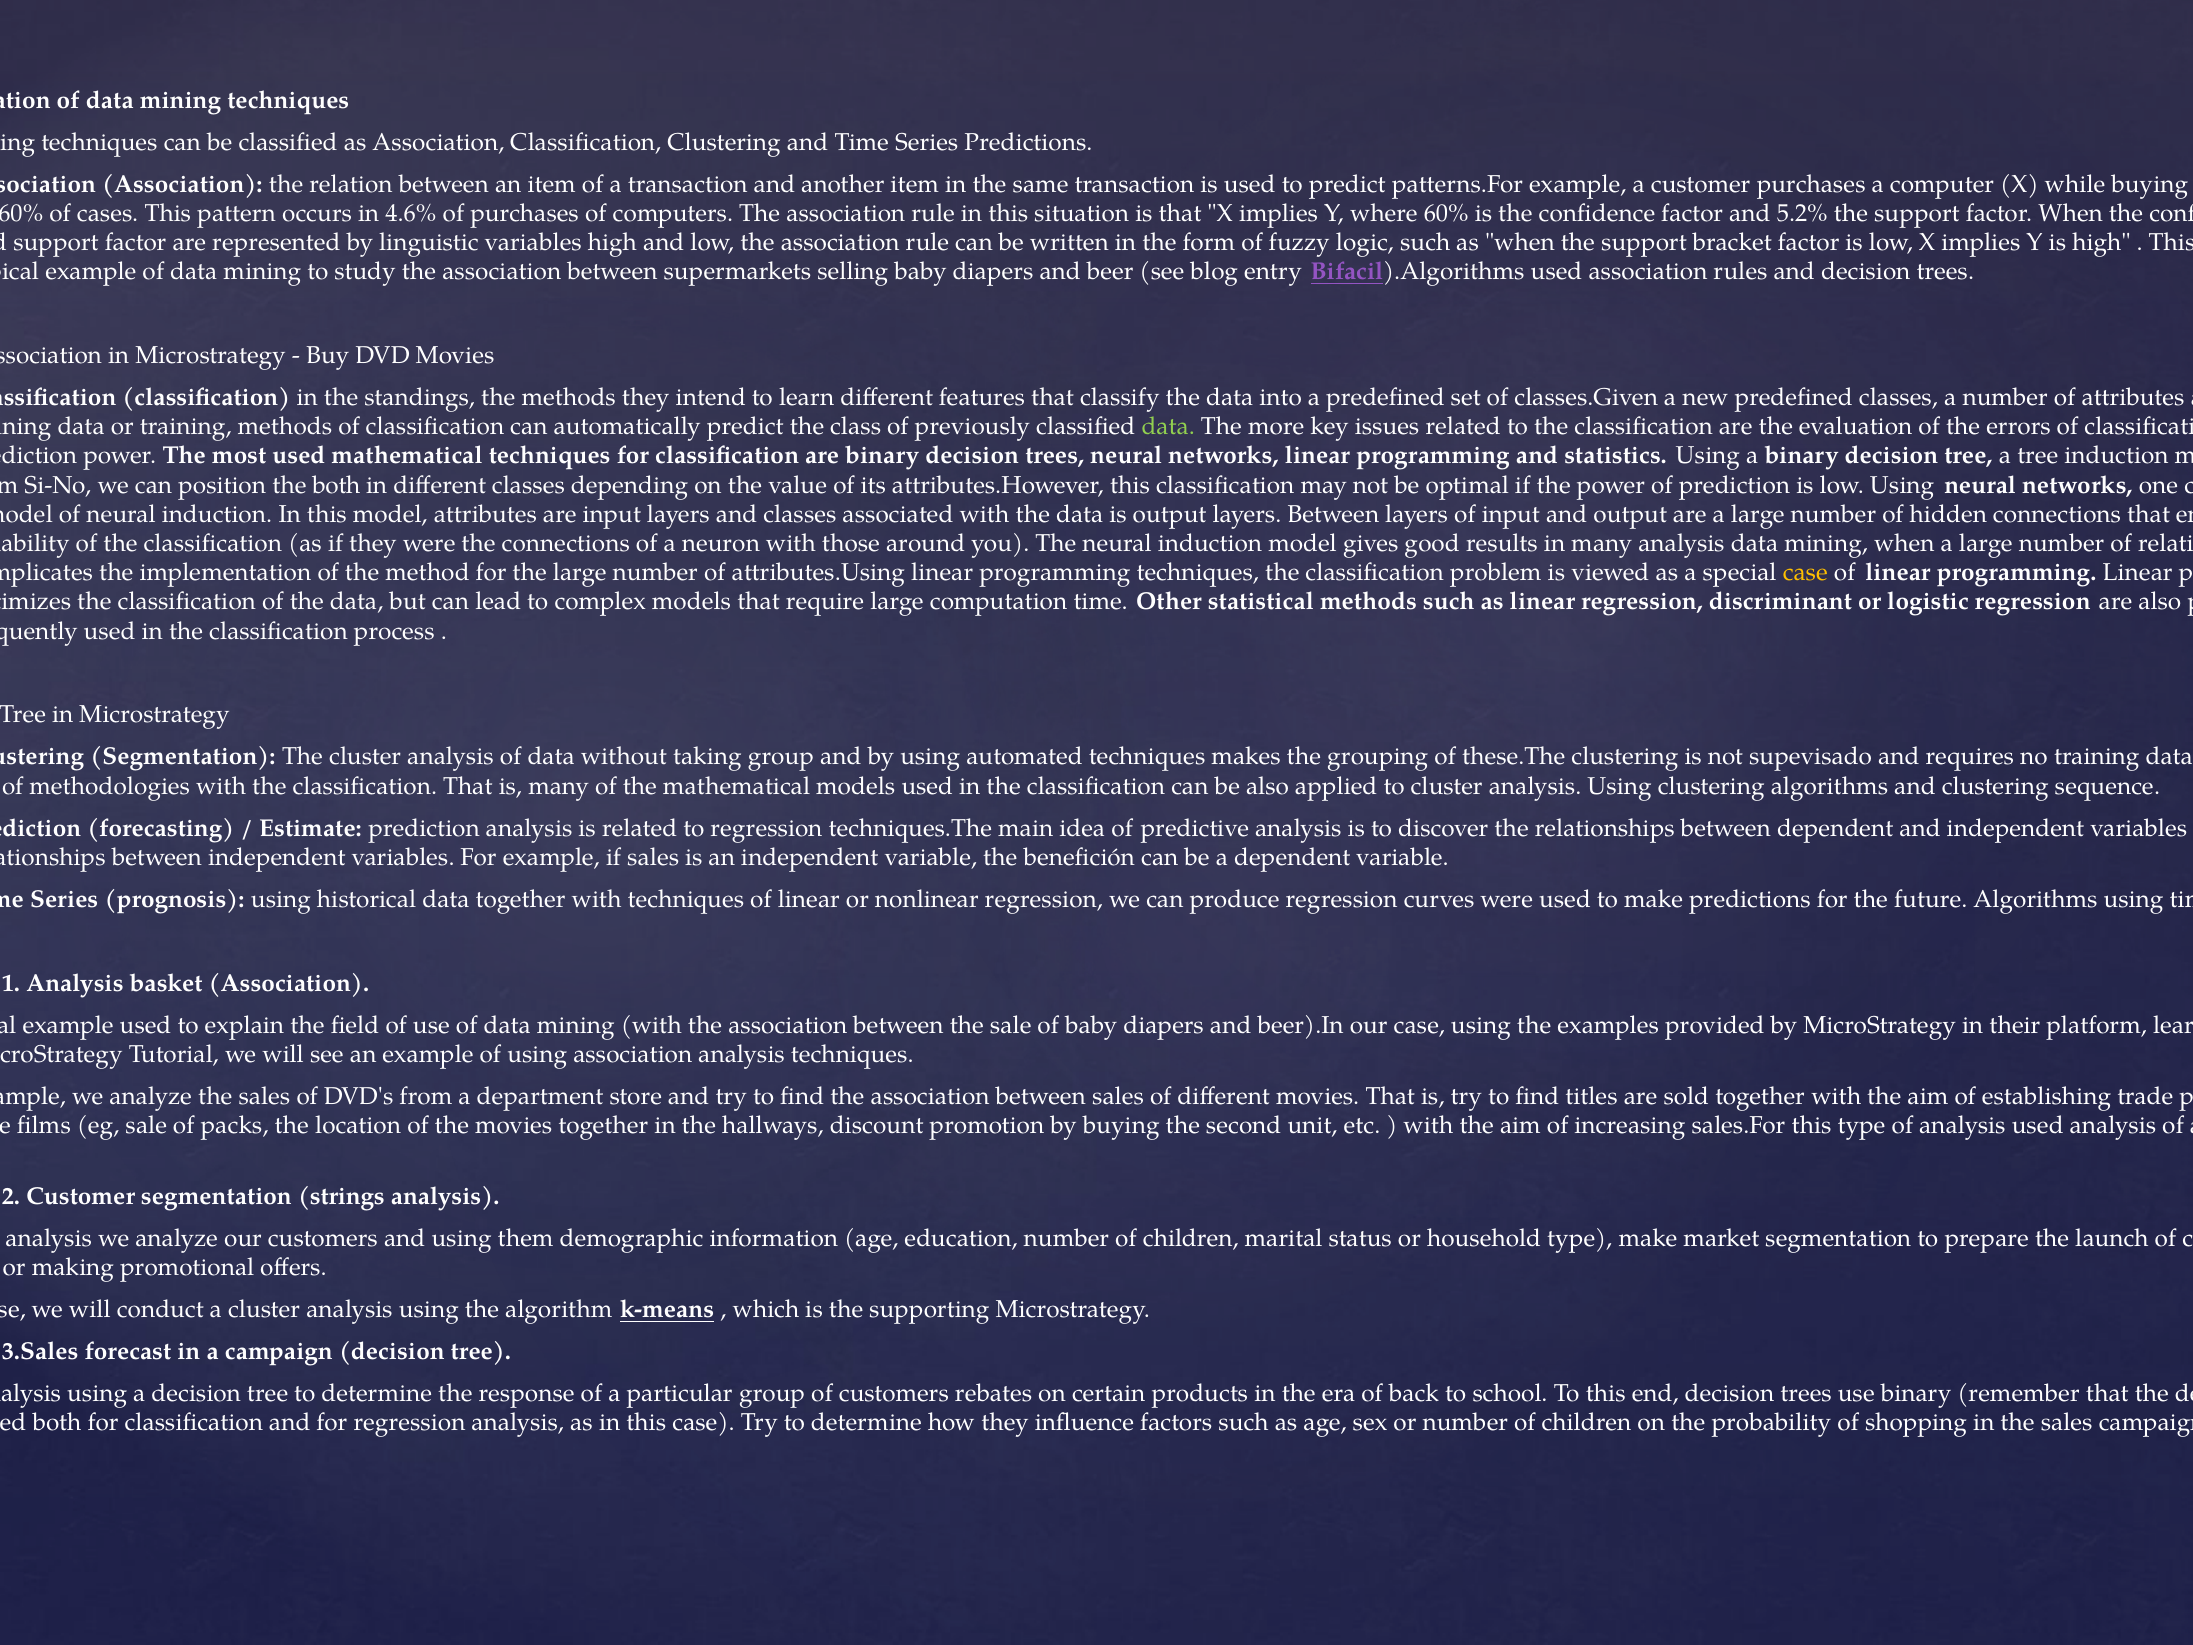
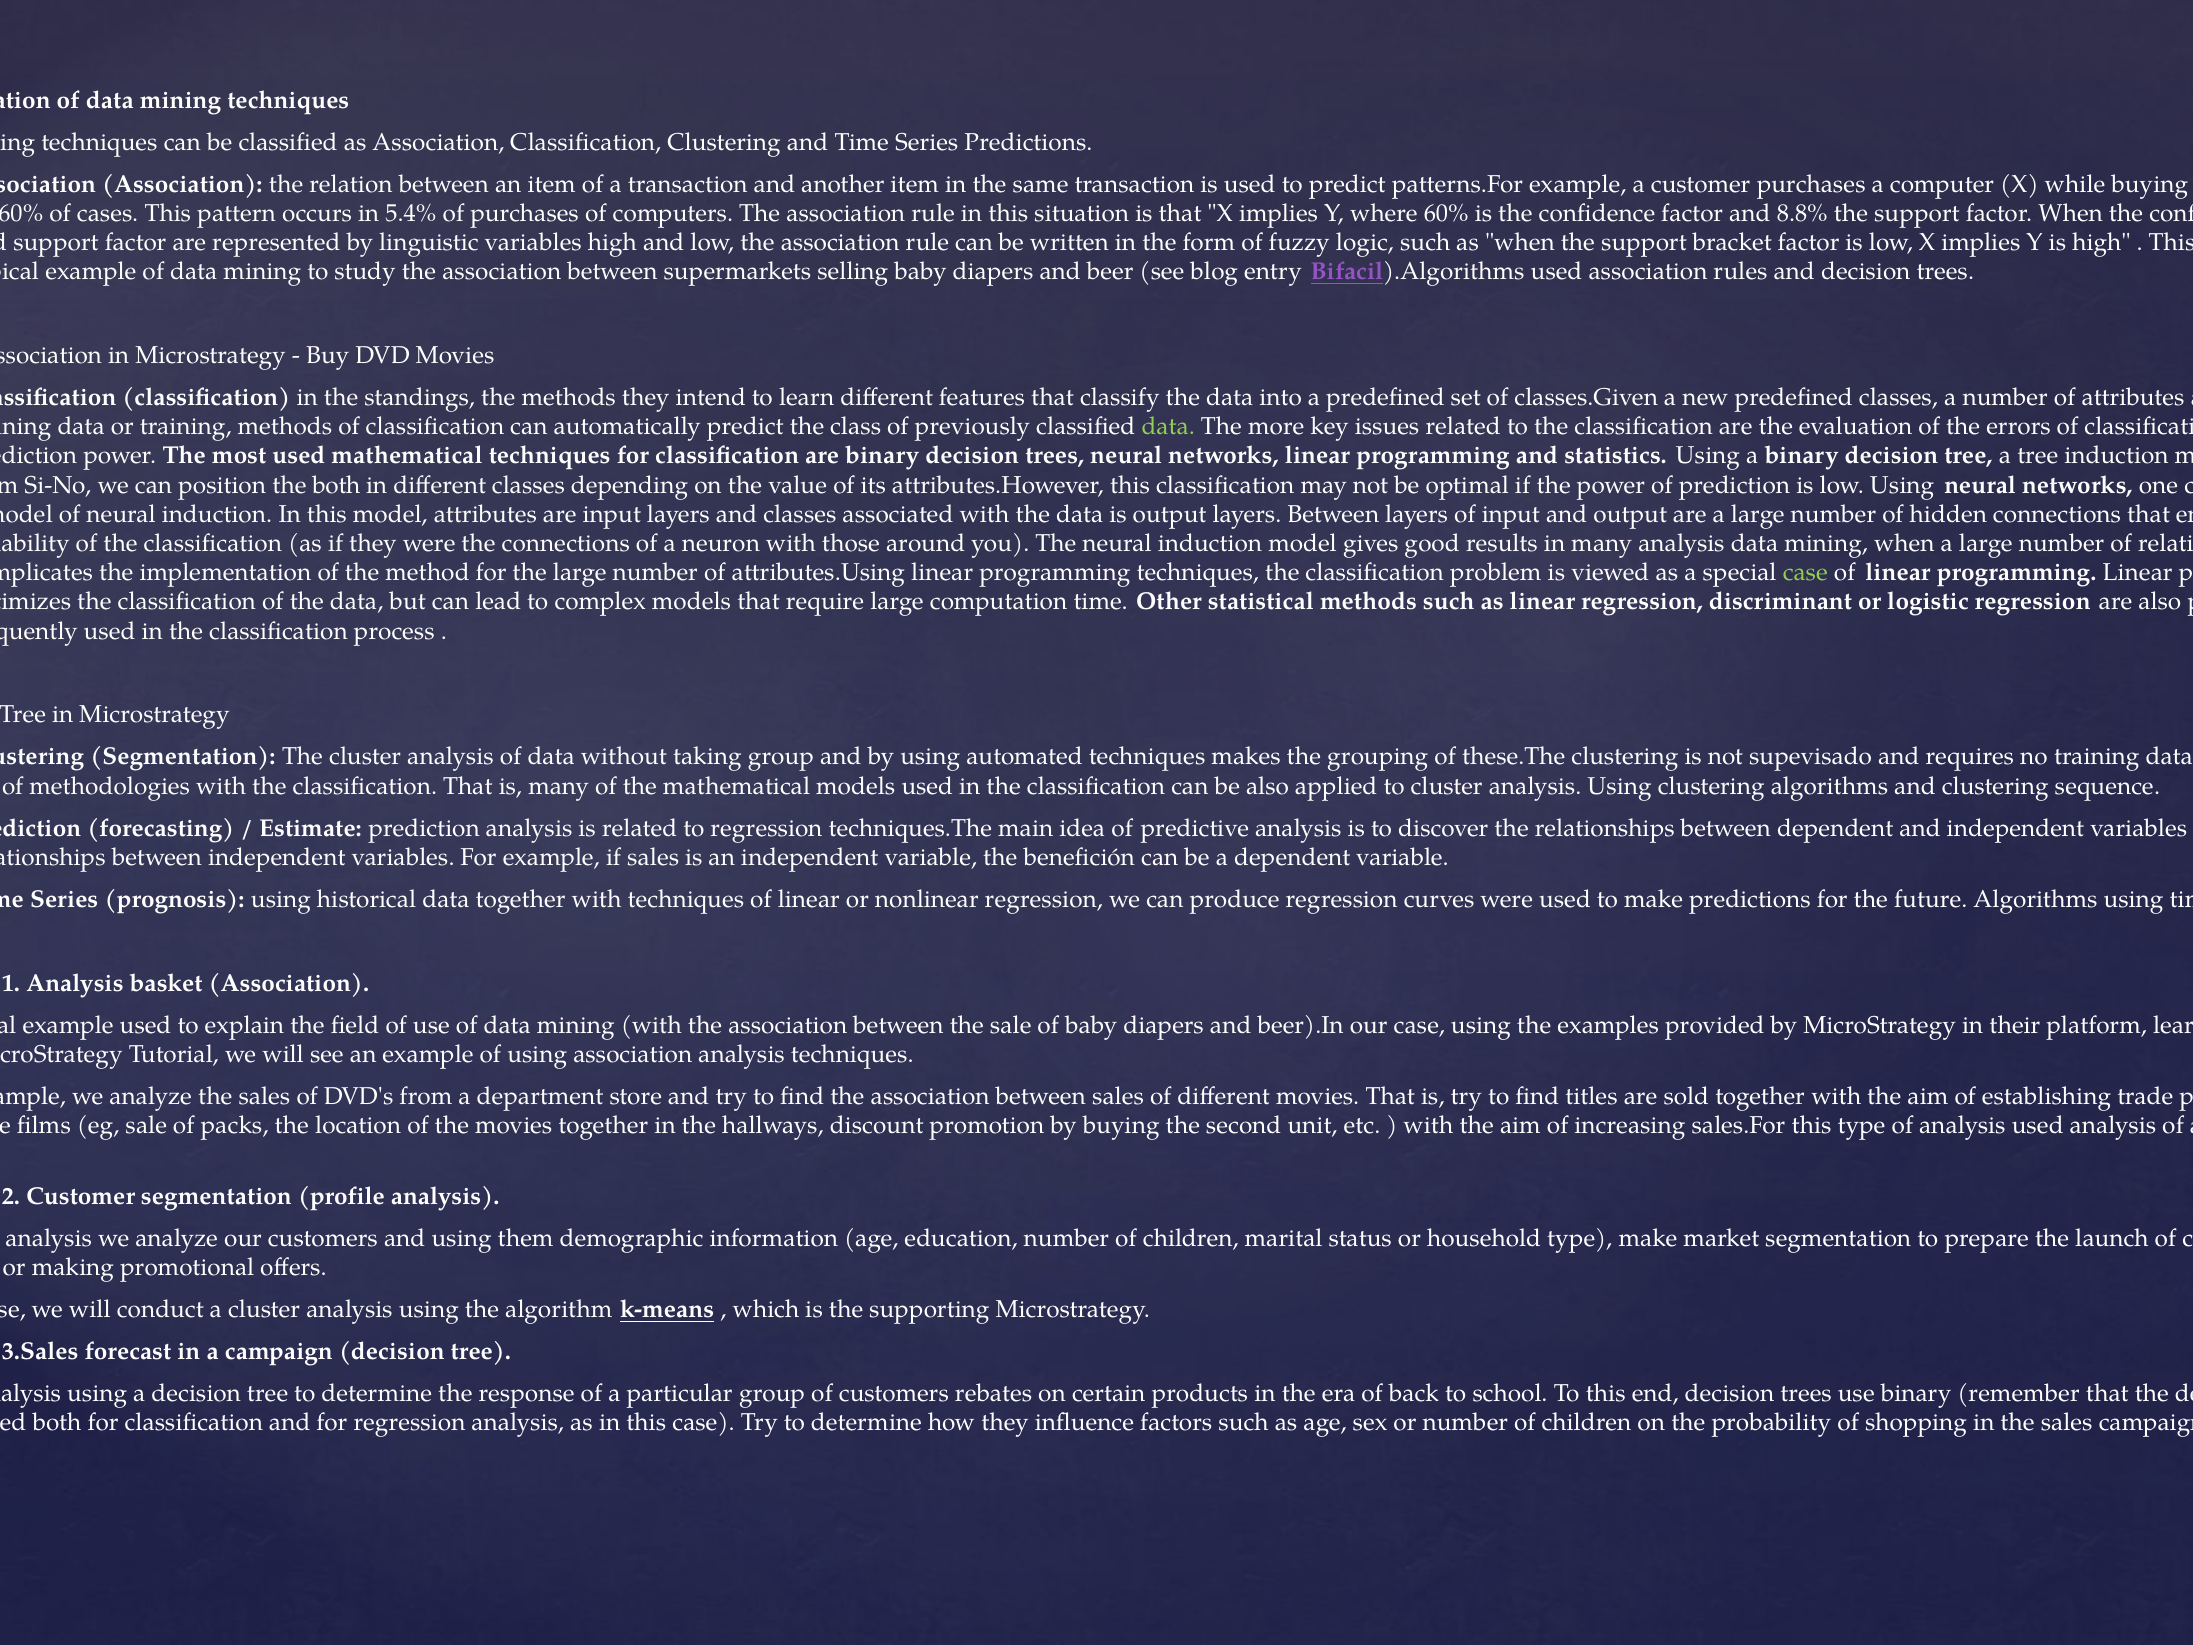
4.6%: 4.6% -> 5.4%
5.2%: 5.2% -> 8.8%
case at (1805, 573) colour: yellow -> light green
strings: strings -> profile
